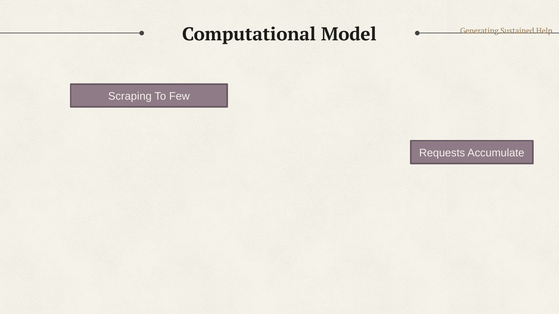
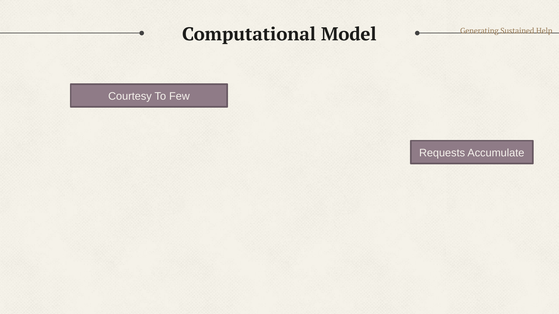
Scraping: Scraping -> Courtesy
